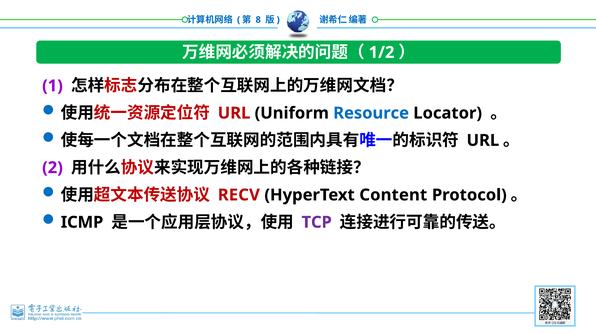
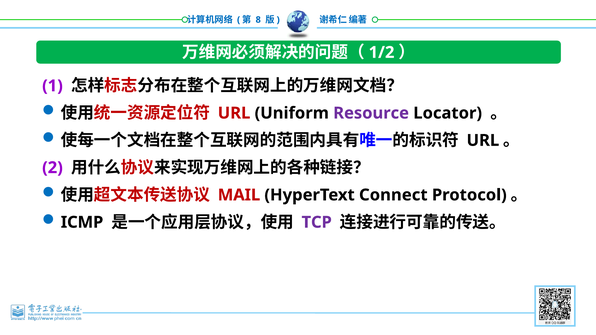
Resource colour: blue -> purple
RECV: RECV -> MAIL
Content: Content -> Connect
